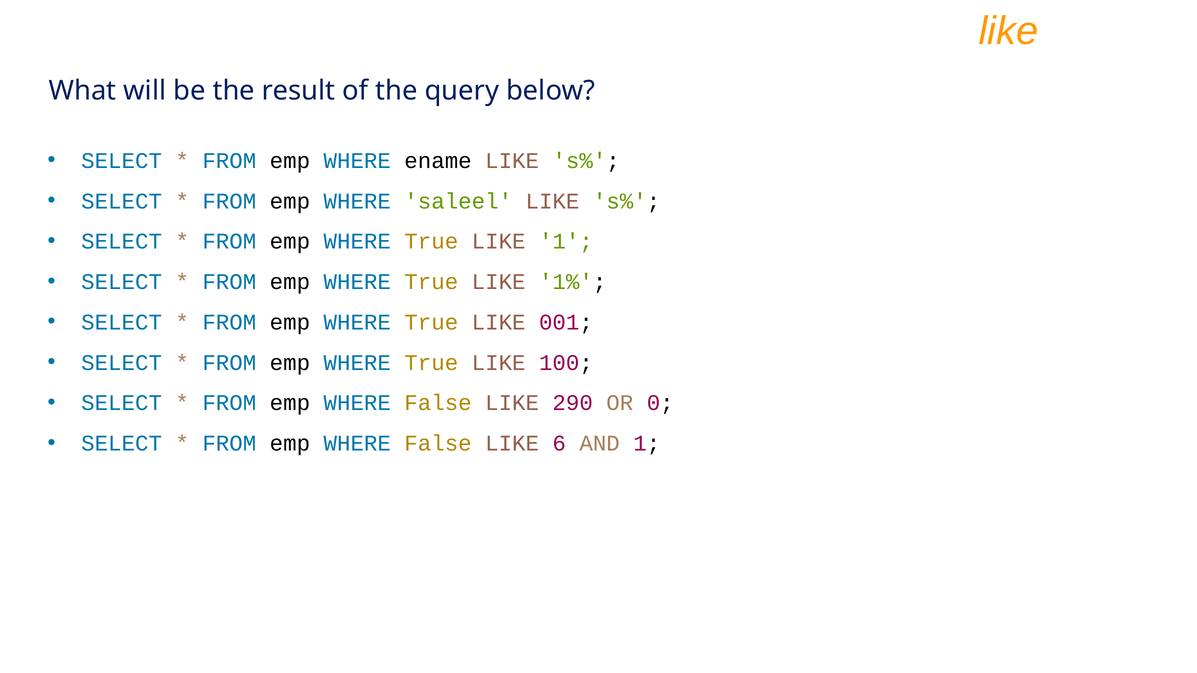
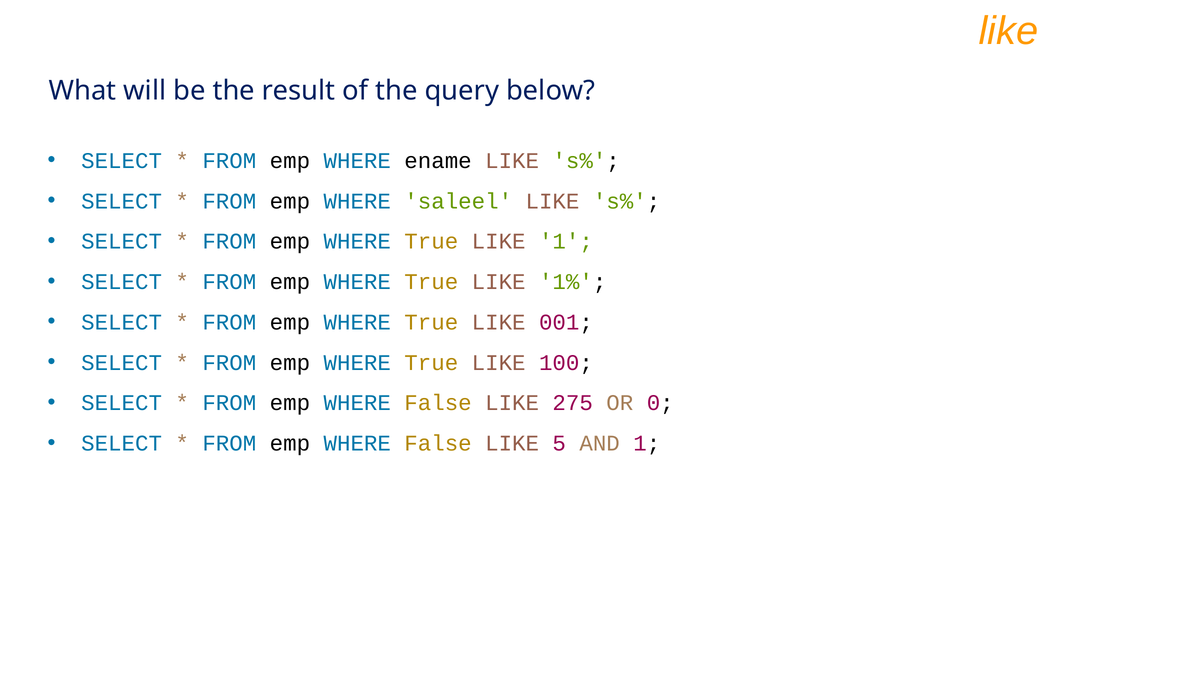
290: 290 -> 275
6: 6 -> 5
